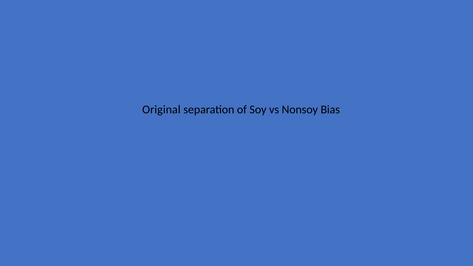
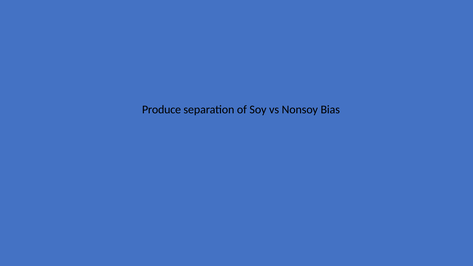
Original: Original -> Produce
